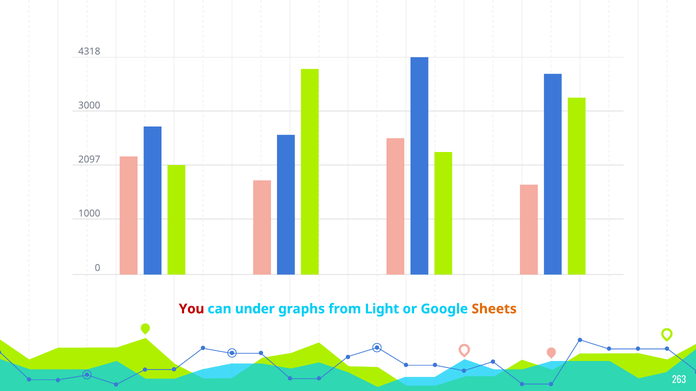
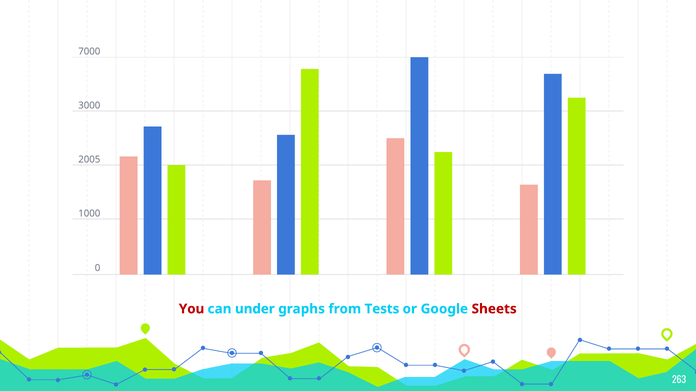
4318: 4318 -> 7000
2097: 2097 -> 2005
Light: Light -> Tests
Sheets colour: orange -> red
